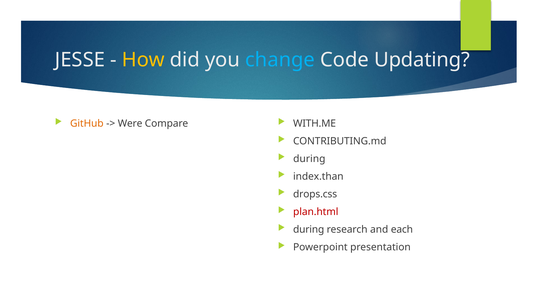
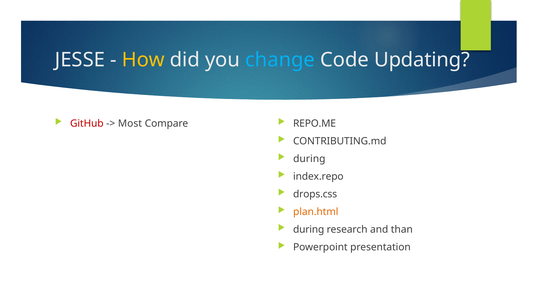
GitHub colour: orange -> red
Were: Were -> Most
WITH.ME: WITH.ME -> REPO.ME
index.than: index.than -> index.repo
plan.html colour: red -> orange
each: each -> than
